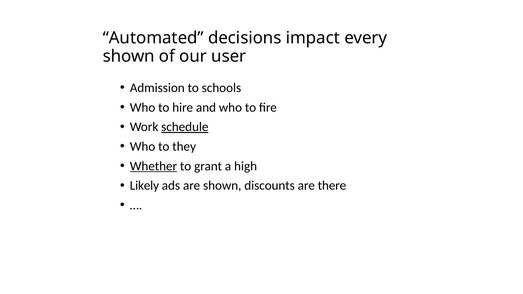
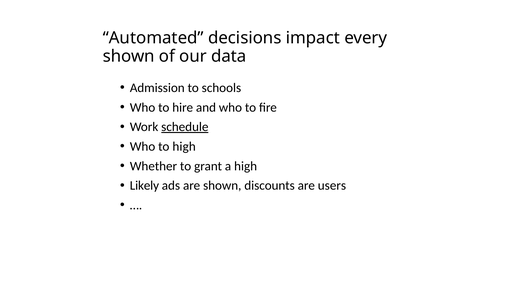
user: user -> data
to they: they -> high
Whether underline: present -> none
there: there -> users
